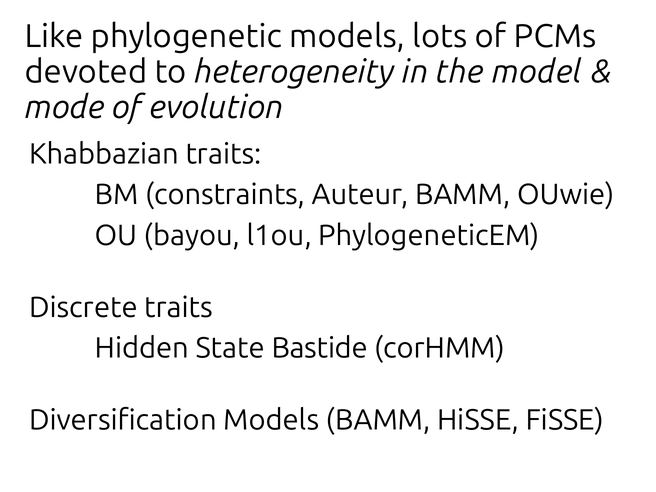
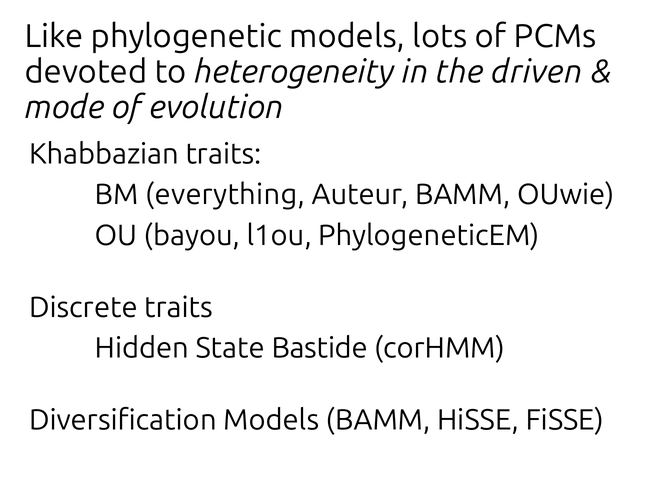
model: model -> driven
constraints: constraints -> everything
